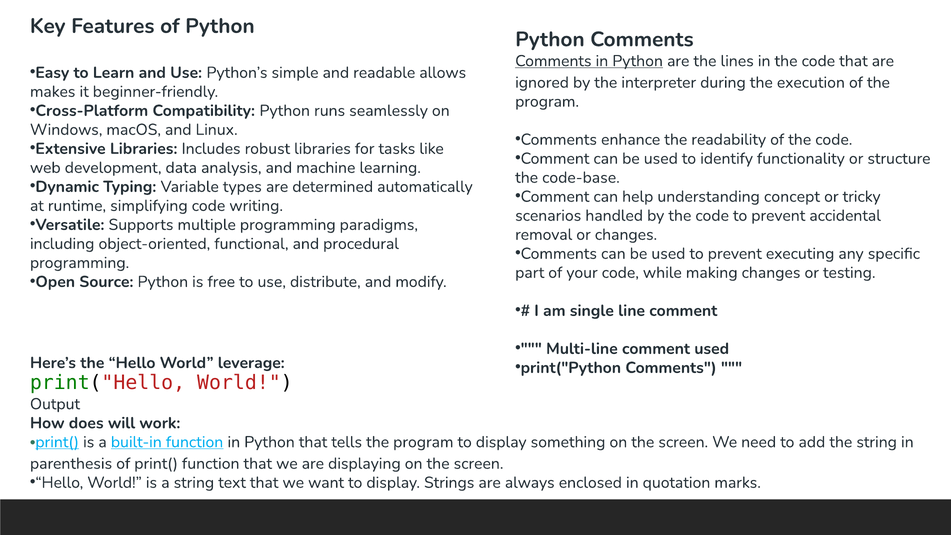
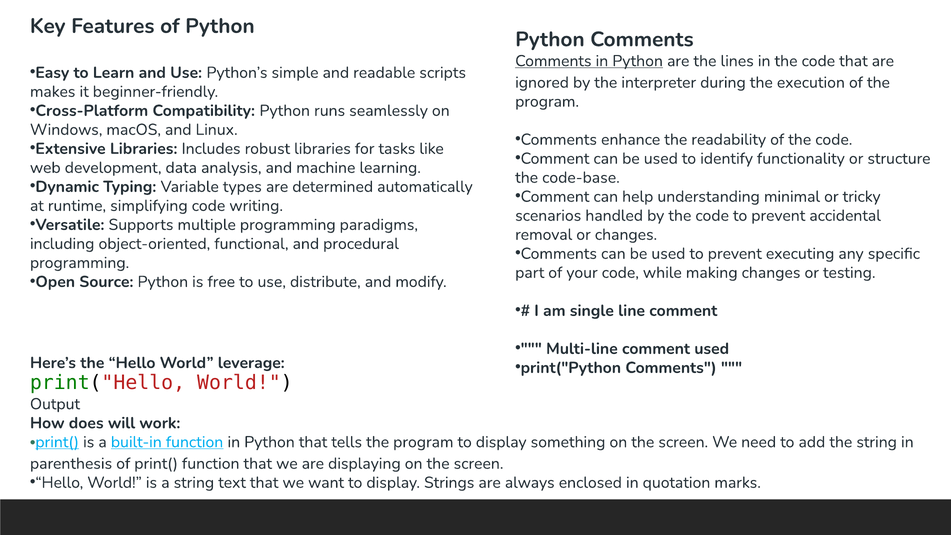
allows: allows -> scripts
concept: concept -> minimal
